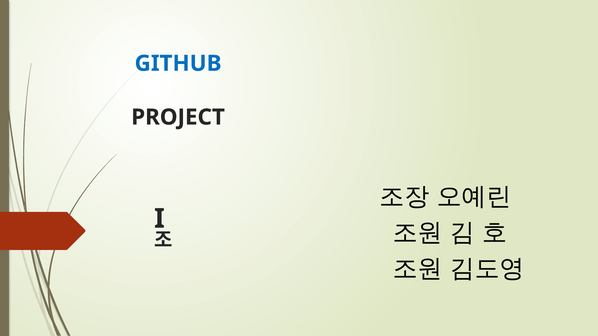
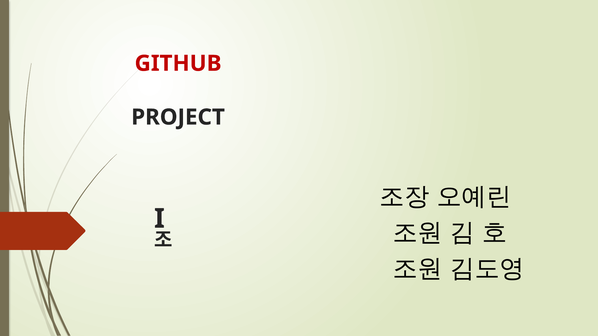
GITHUB colour: blue -> red
